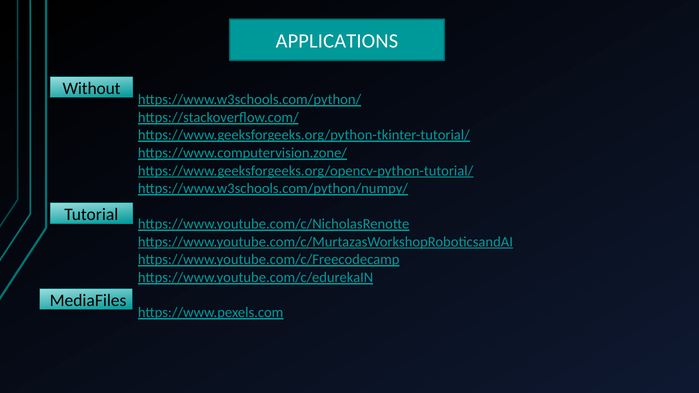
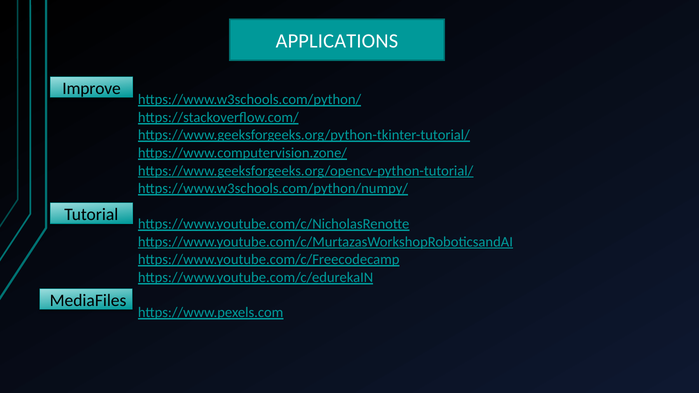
Without: Without -> Improve
